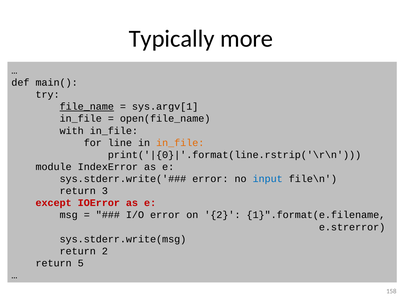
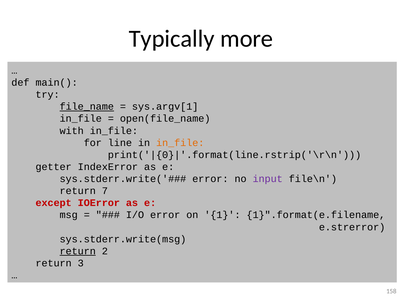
module: module -> getter
input colour: blue -> purple
3: 3 -> 7
on 2: 2 -> 1
return at (78, 252) underline: none -> present
5: 5 -> 3
